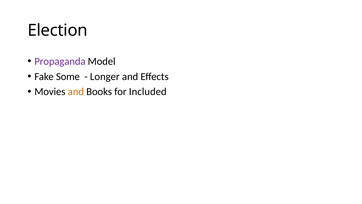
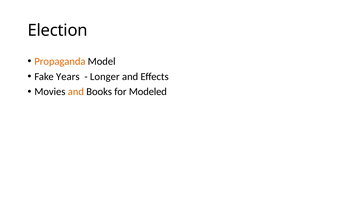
Propaganda colour: purple -> orange
Some: Some -> Years
Included: Included -> Modeled
